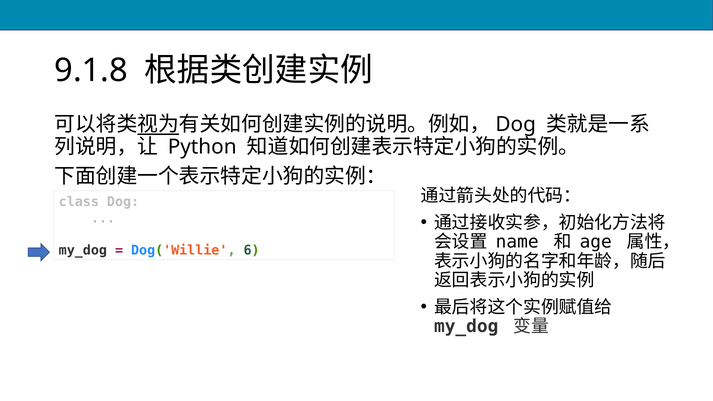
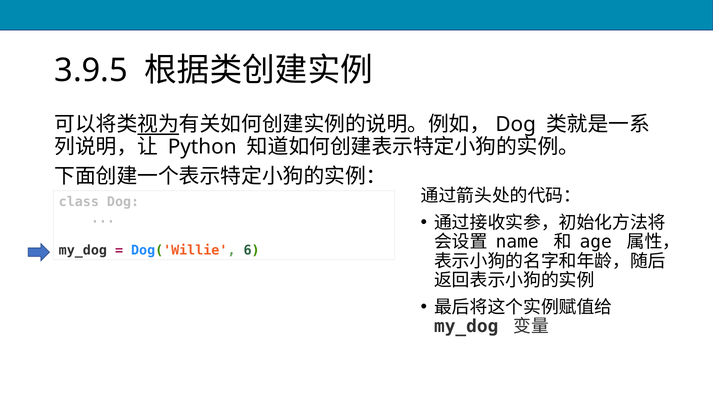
9.1.8: 9.1.8 -> 3.9.5
